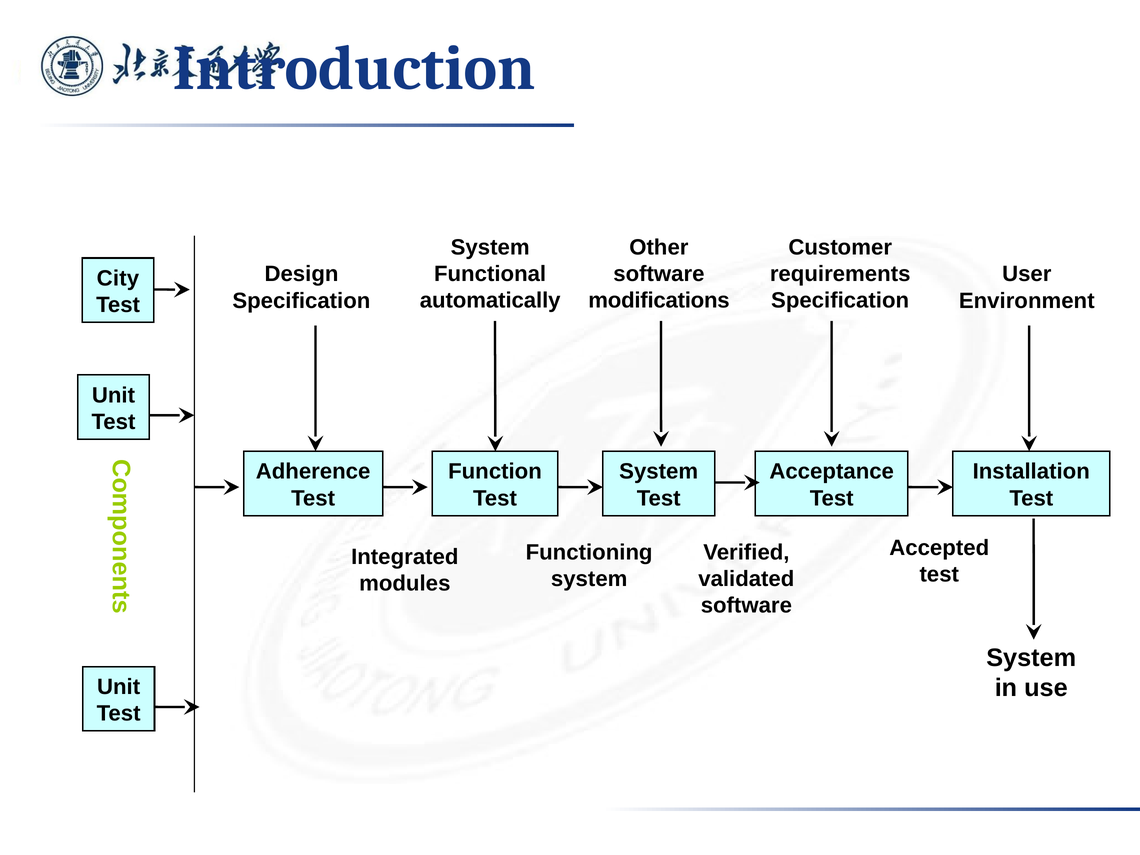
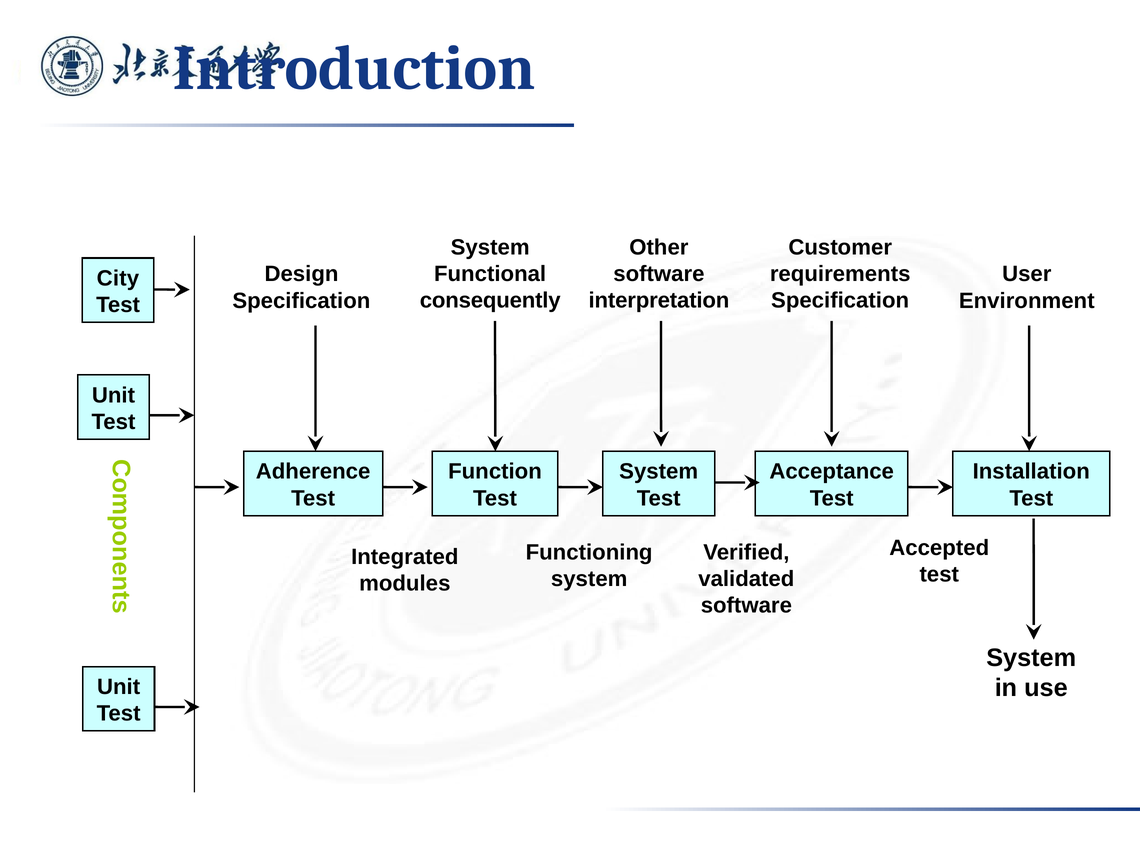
automatically: automatically -> consequently
modifications: modifications -> interpretation
